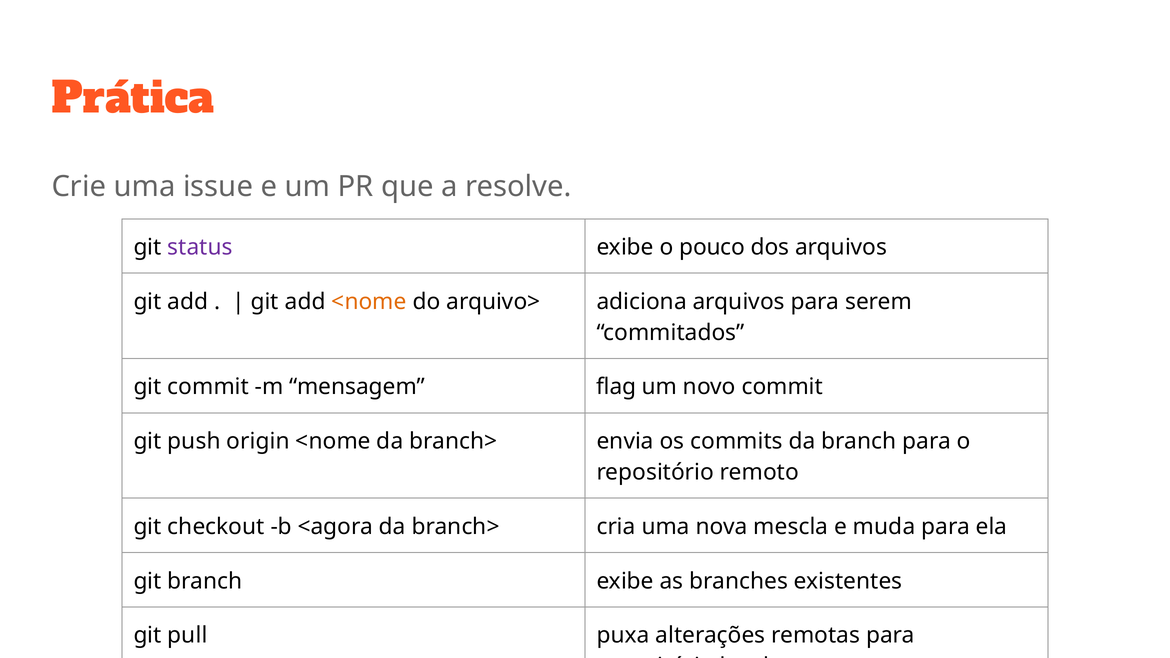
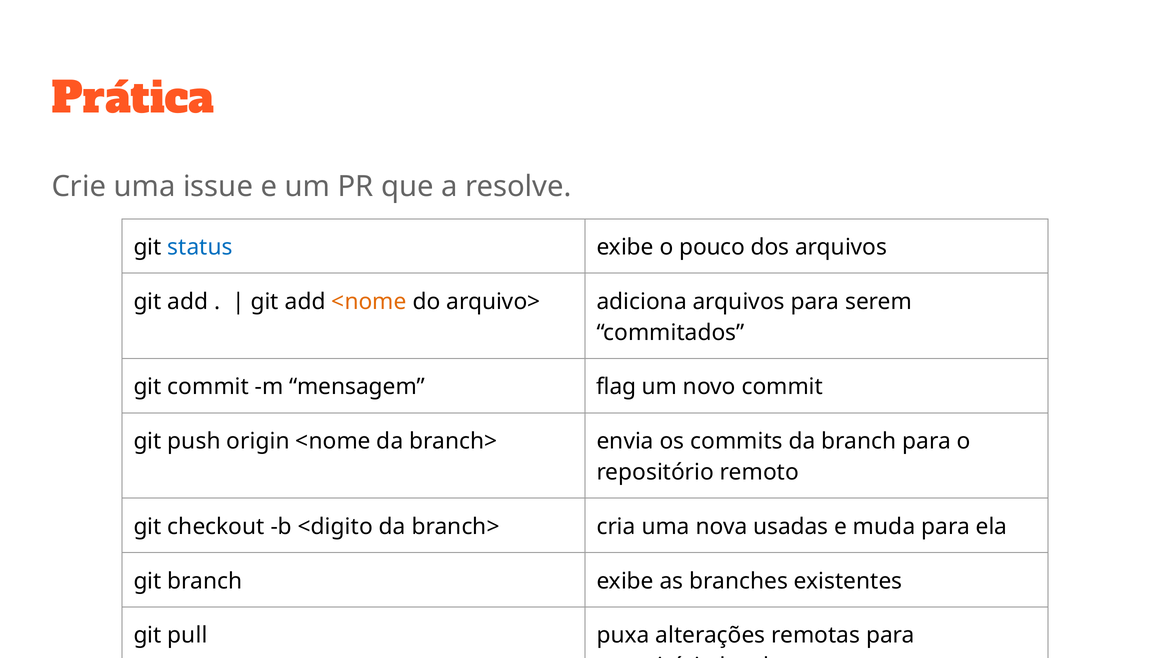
status colour: purple -> blue
<agora: <agora -> <digito
mescla: mescla -> usadas
